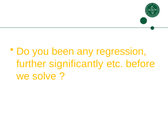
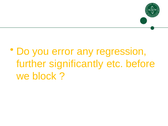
been: been -> error
solve: solve -> block
